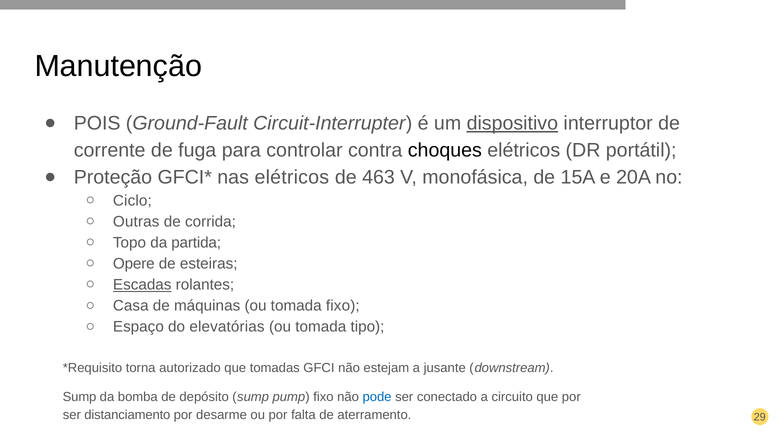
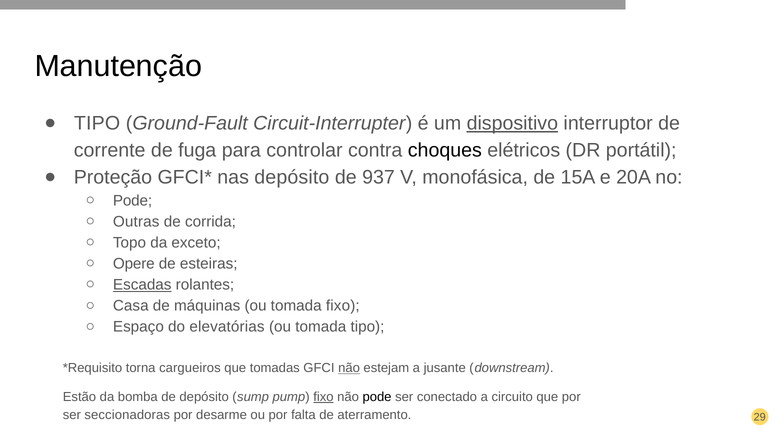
POIS at (97, 123): POIS -> TIPO
nas elétricos: elétricos -> depósito
463: 463 -> 937
Ciclo at (132, 201): Ciclo -> Pode
partida: partida -> exceto
autorizado: autorizado -> cargueiros
não at (349, 368) underline: none -> present
Sump at (80, 397): Sump -> Estão
fixo at (323, 397) underline: none -> present
pode at (377, 397) colour: blue -> black
distanciamento: distanciamento -> seccionadoras
